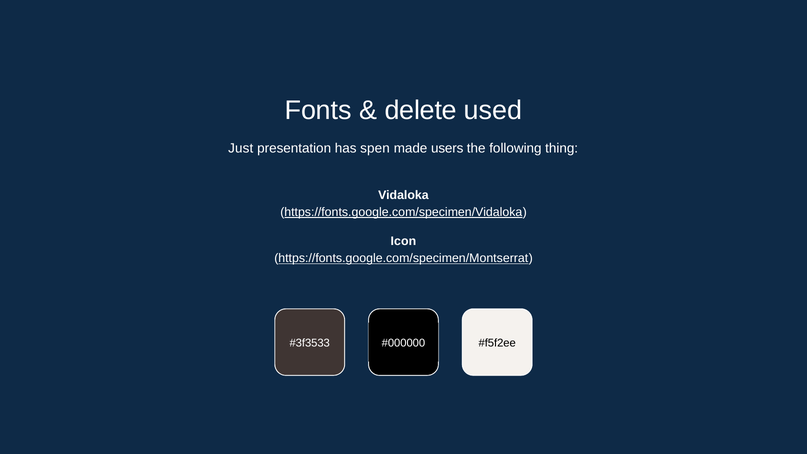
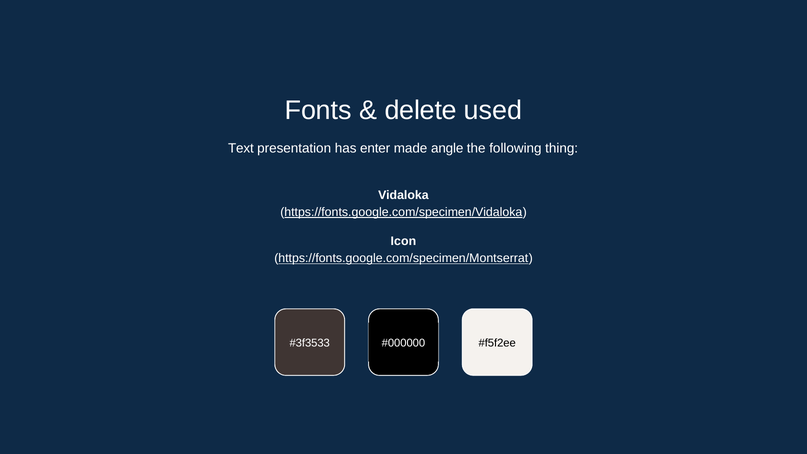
Just: Just -> Text
spen: spen -> enter
users: users -> angle
